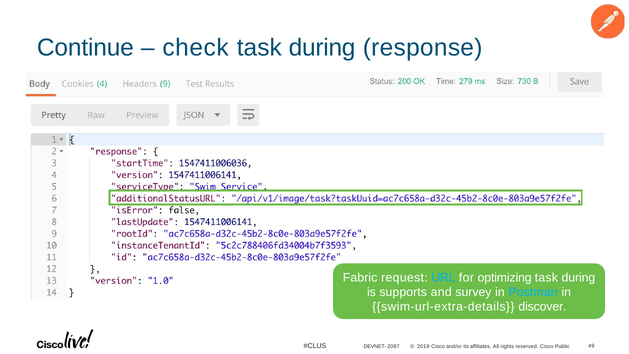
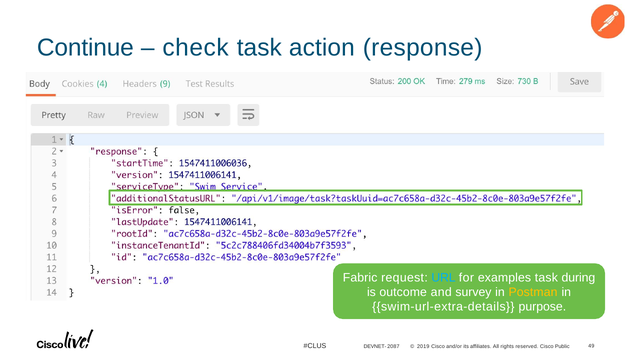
check task during: during -> action
optimizing: optimizing -> examples
supports: supports -> outcome
Postman colour: light blue -> yellow
discover: discover -> purpose
